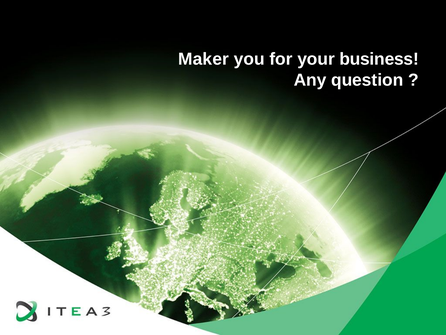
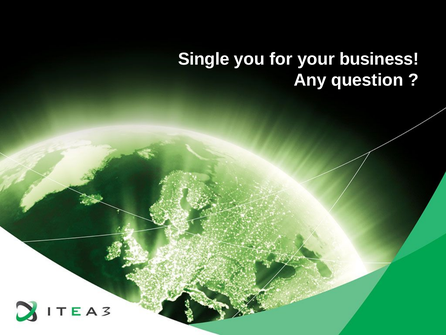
Maker: Maker -> Single
